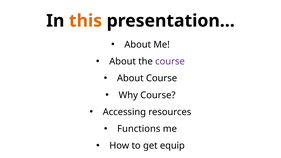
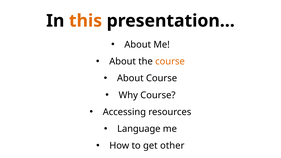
course at (170, 61) colour: purple -> orange
Functions: Functions -> Language
equip: equip -> other
